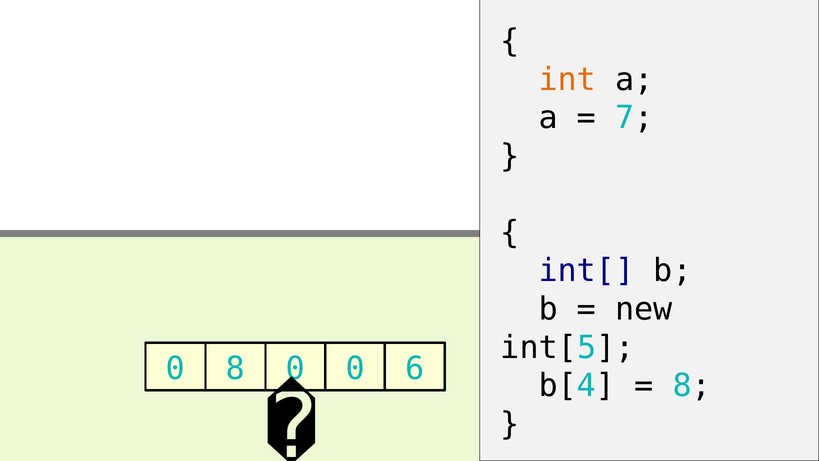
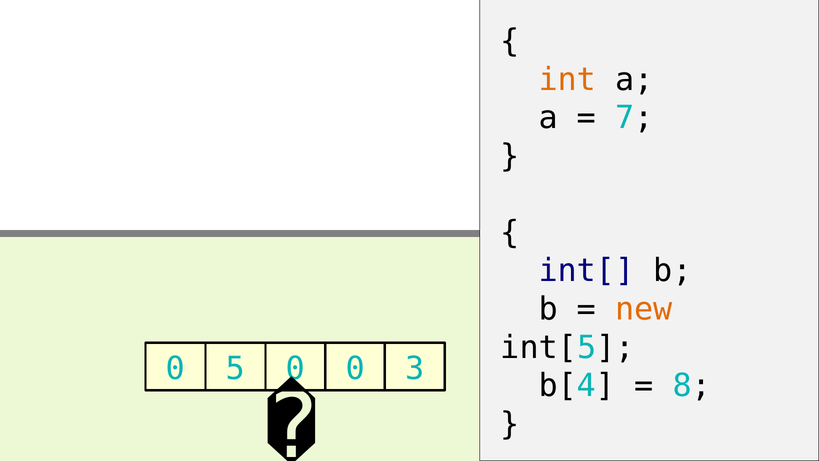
new colour: black -> orange
0 8: 8 -> 5
6: 6 -> 3
